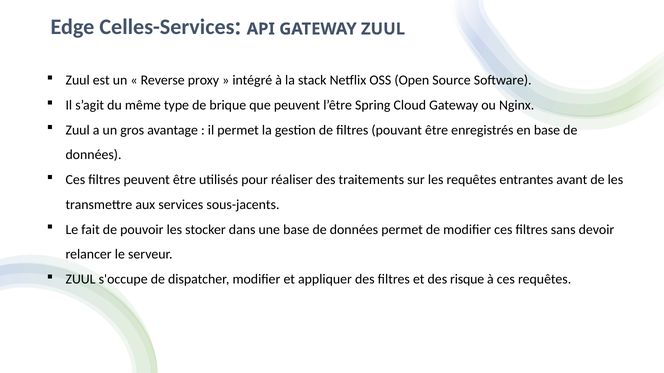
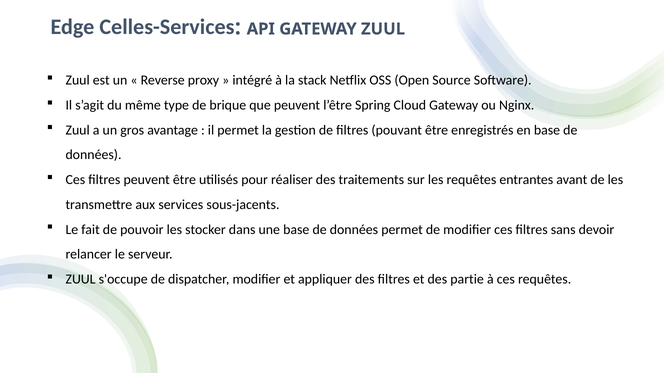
risque: risque -> partie
